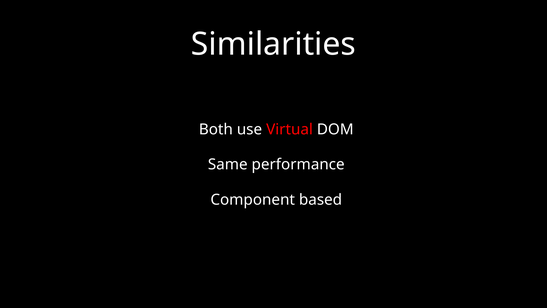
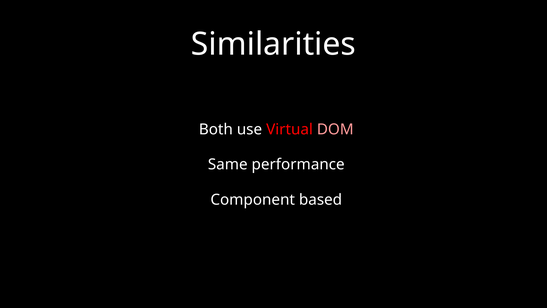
DOM colour: white -> pink
